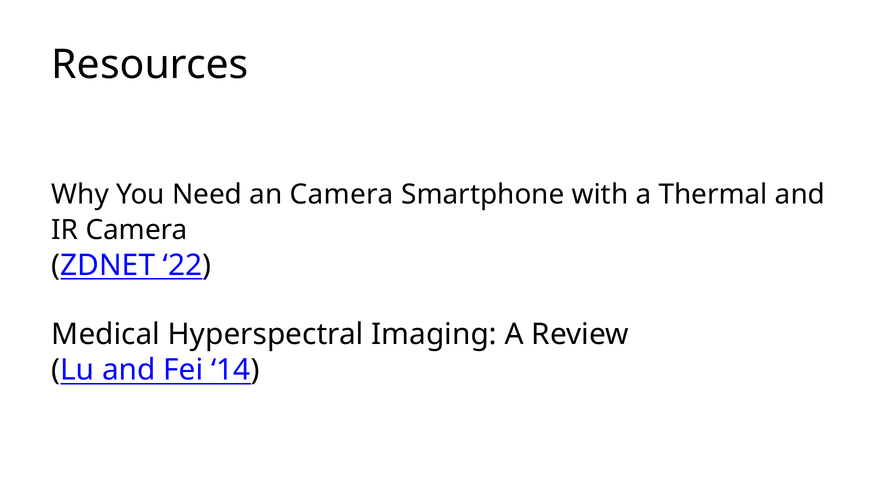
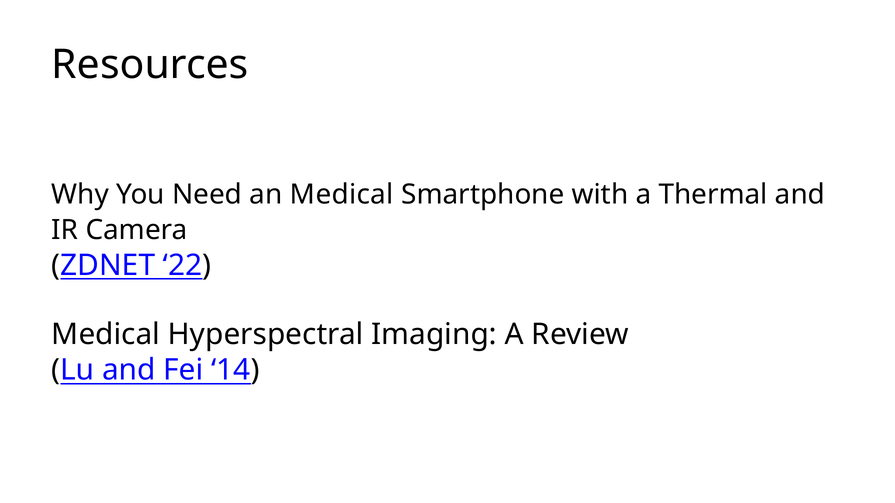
an Camera: Camera -> Medical
